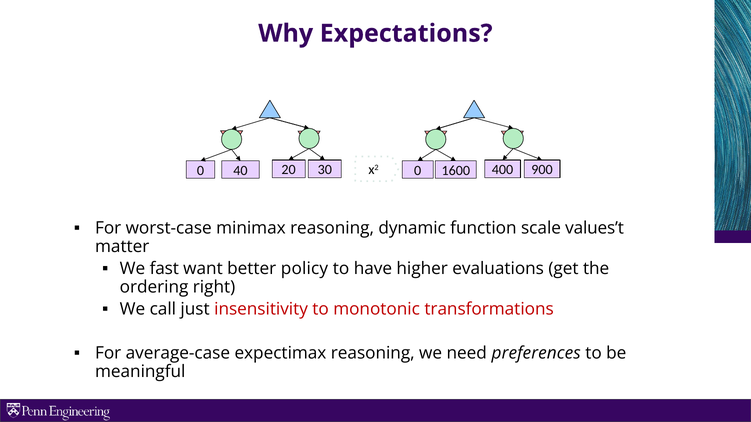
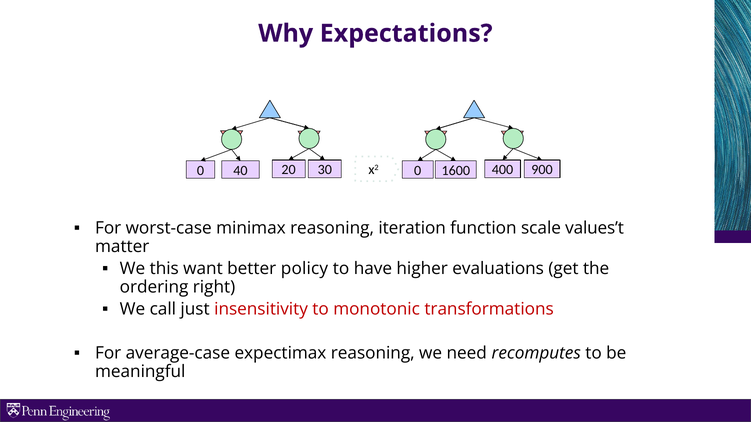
dynamic: dynamic -> iteration
fast: fast -> this
preferences: preferences -> recomputes
